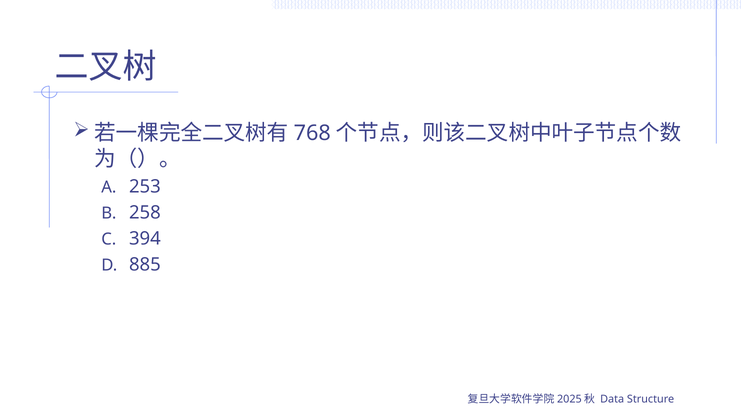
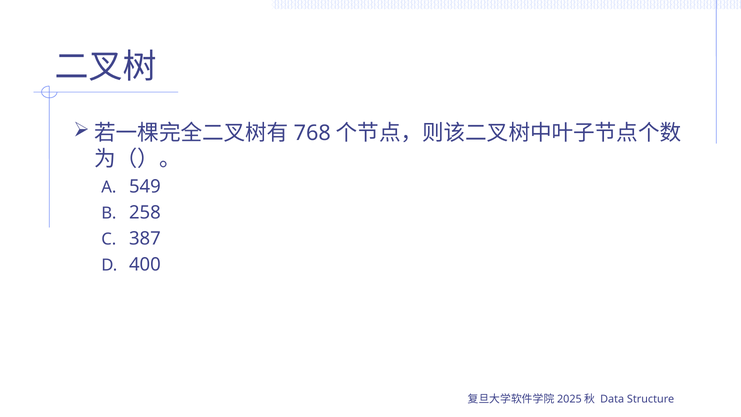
253: 253 -> 549
394: 394 -> 387
885: 885 -> 400
